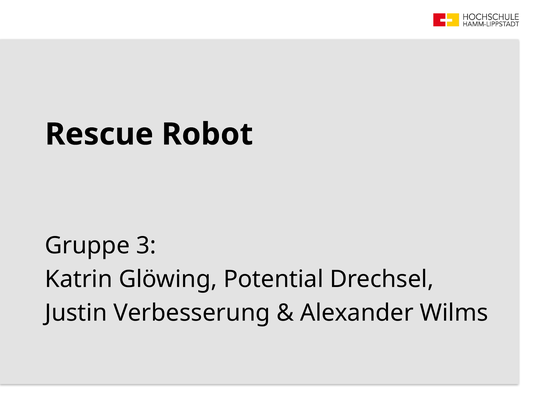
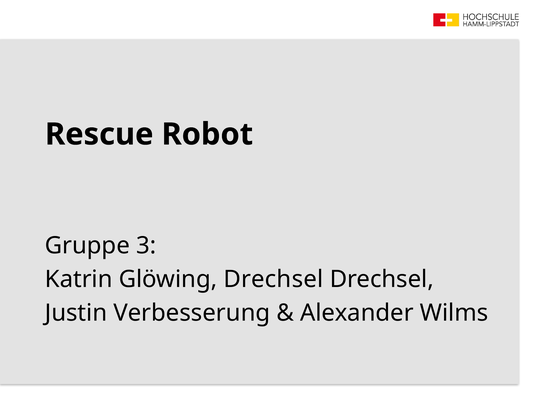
Glöwing Potential: Potential -> Drechsel
